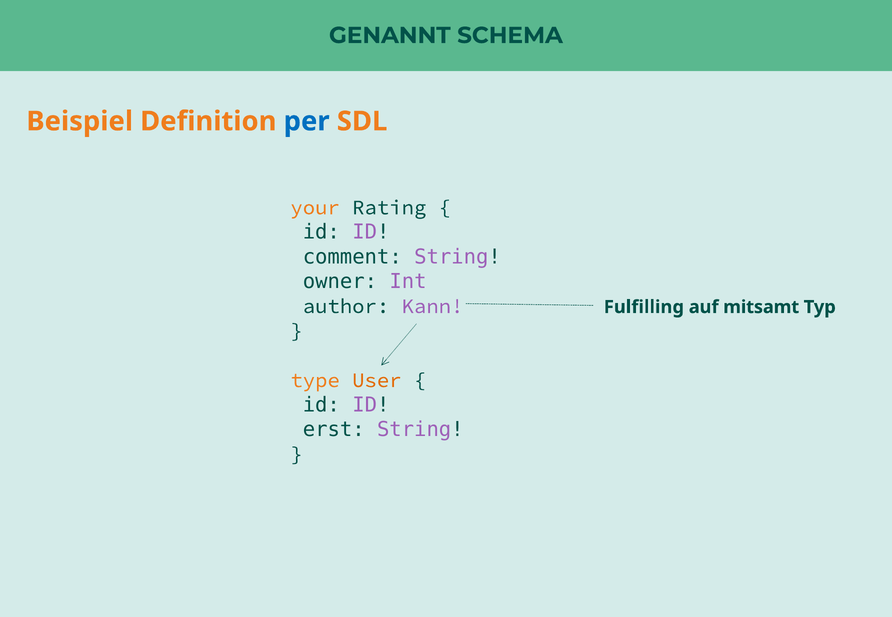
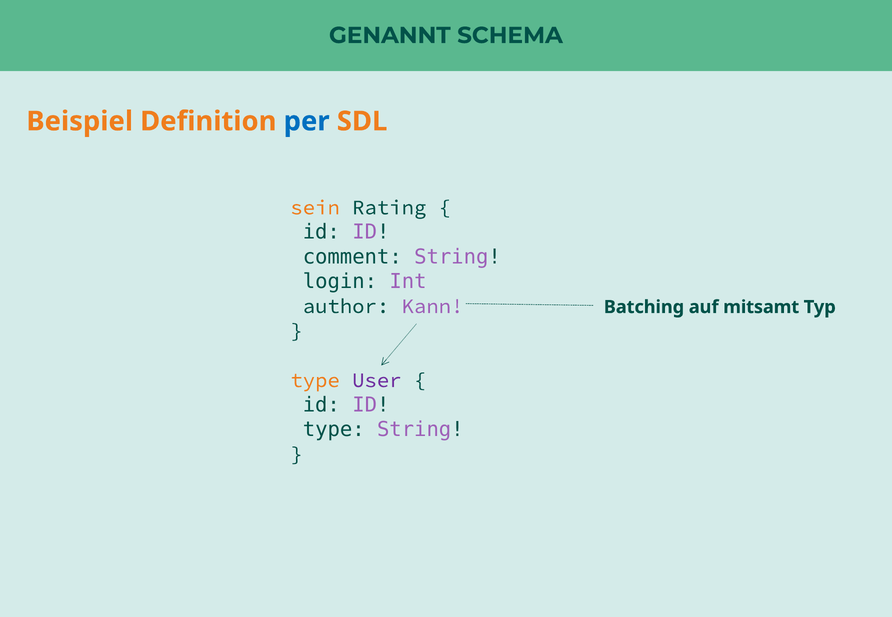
your: your -> sein
owner: owner -> login
Fulfilling: Fulfilling -> Batching
User colour: orange -> purple
erst at (334, 430): erst -> type
